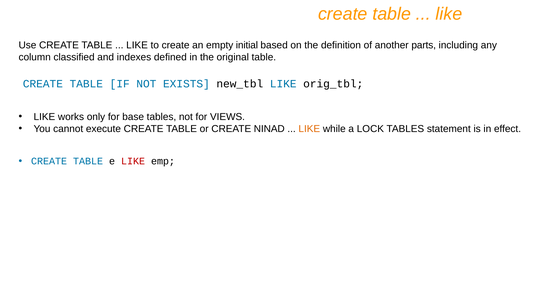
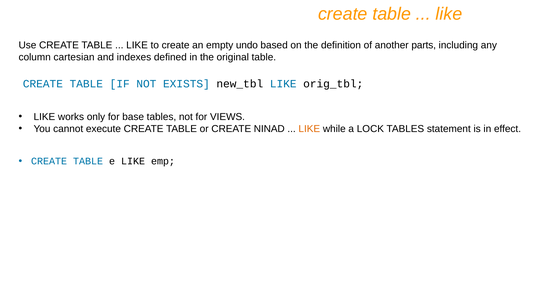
initial: initial -> undo
classified: classified -> cartesian
LIKE at (133, 161) colour: red -> black
